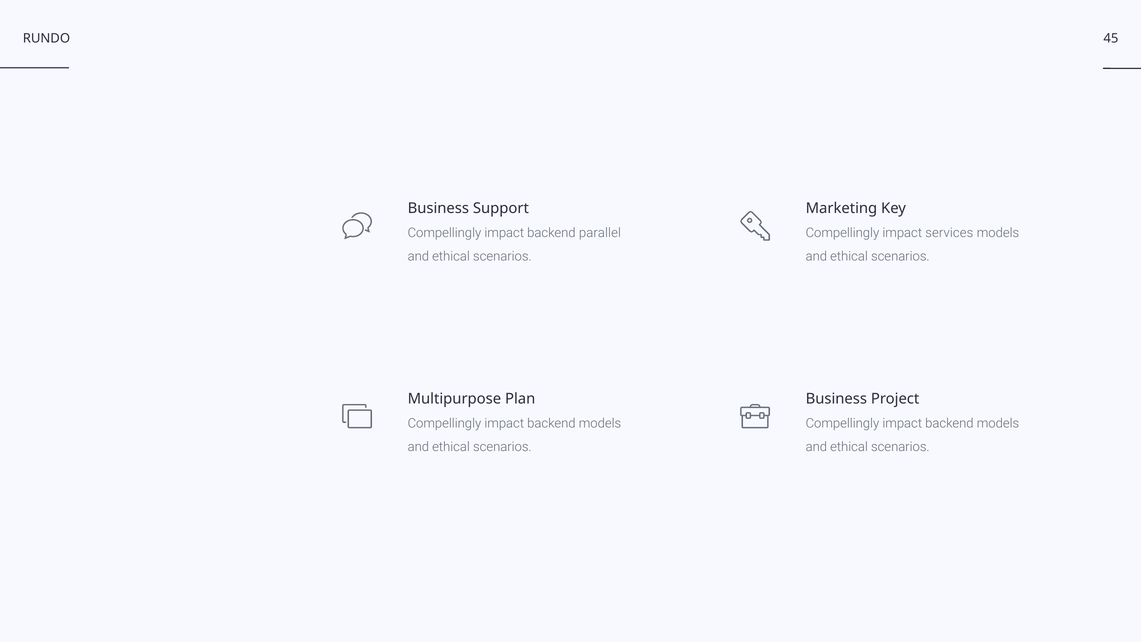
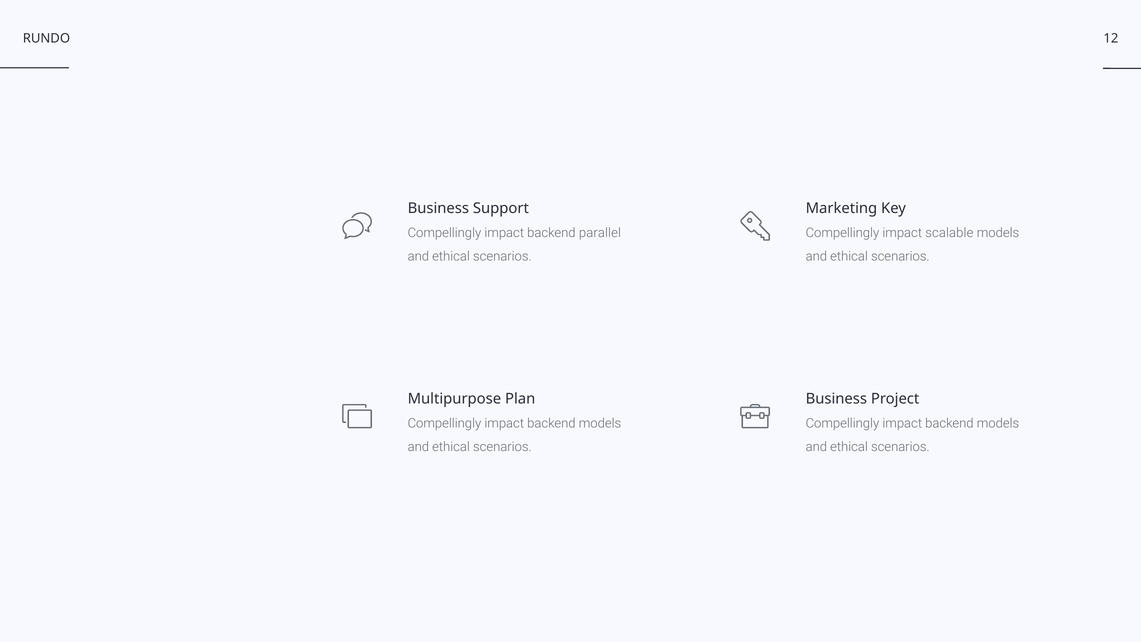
45: 45 -> 12
services: services -> scalable
